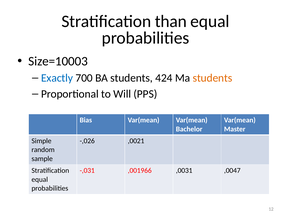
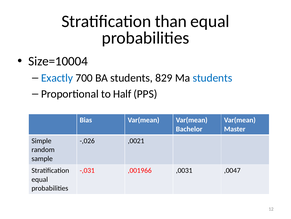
Size=10003: Size=10003 -> Size=10004
424: 424 -> 829
students at (212, 78) colour: orange -> blue
Will: Will -> Half
